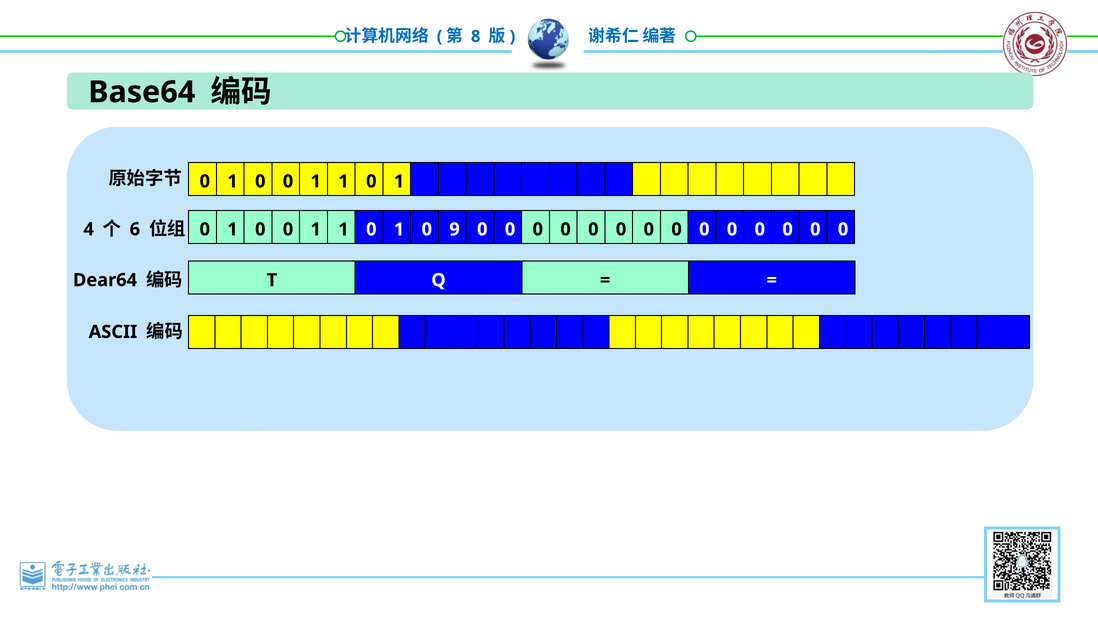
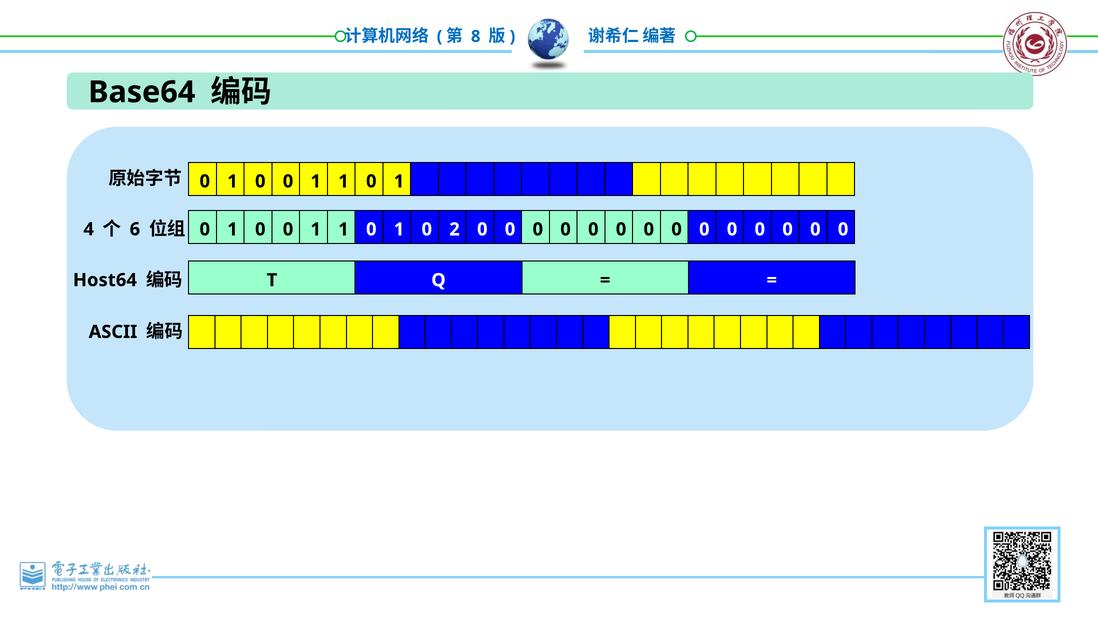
9: 9 -> 2
Dear64: Dear64 -> Host64
